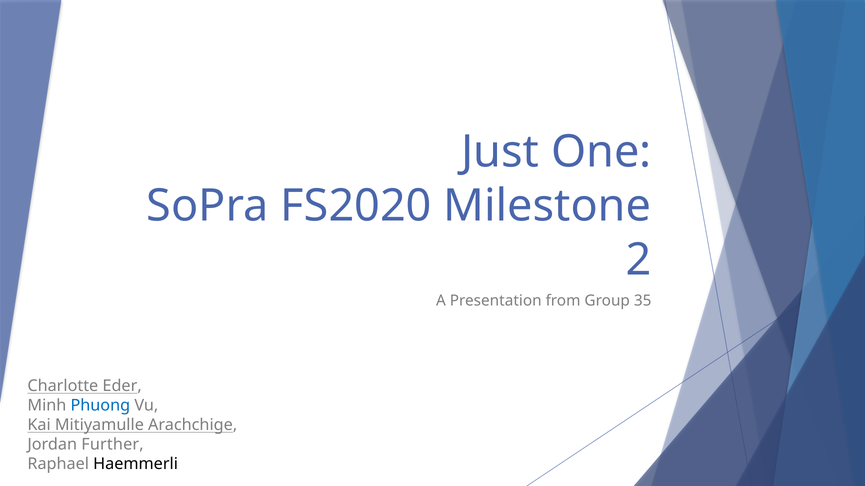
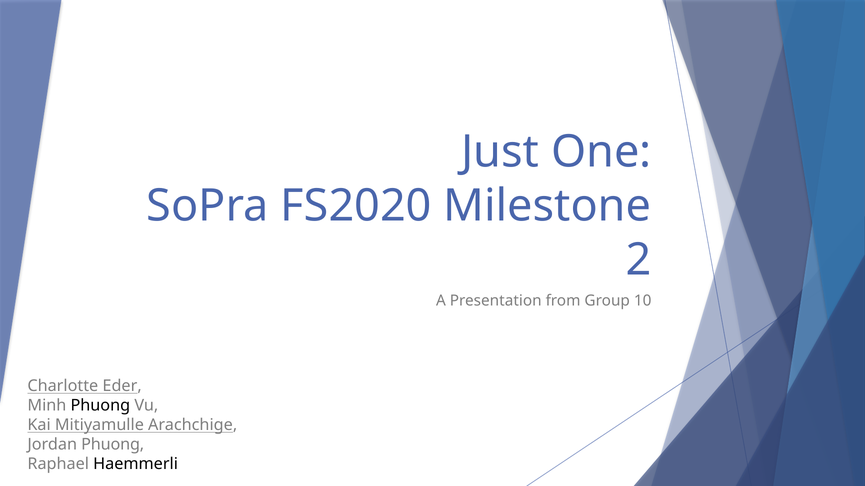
35: 35 -> 10
Phuong at (100, 406) colour: blue -> black
Jordan Further: Further -> Phuong
